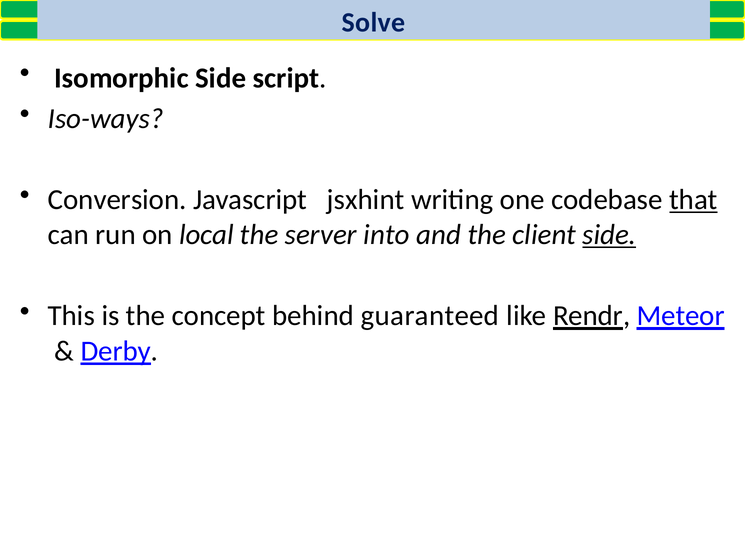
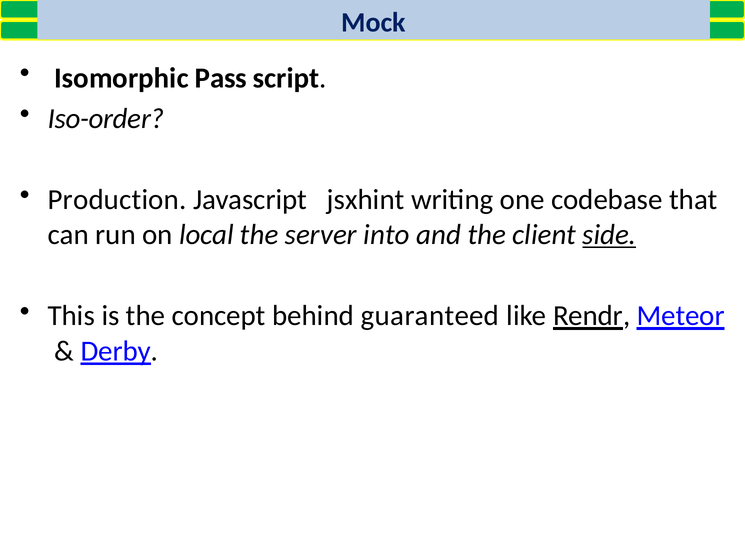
Solve: Solve -> Mock
Isomorphic Side: Side -> Pass
Iso-ways: Iso-ways -> Iso-order
Conversion: Conversion -> Production
that underline: present -> none
